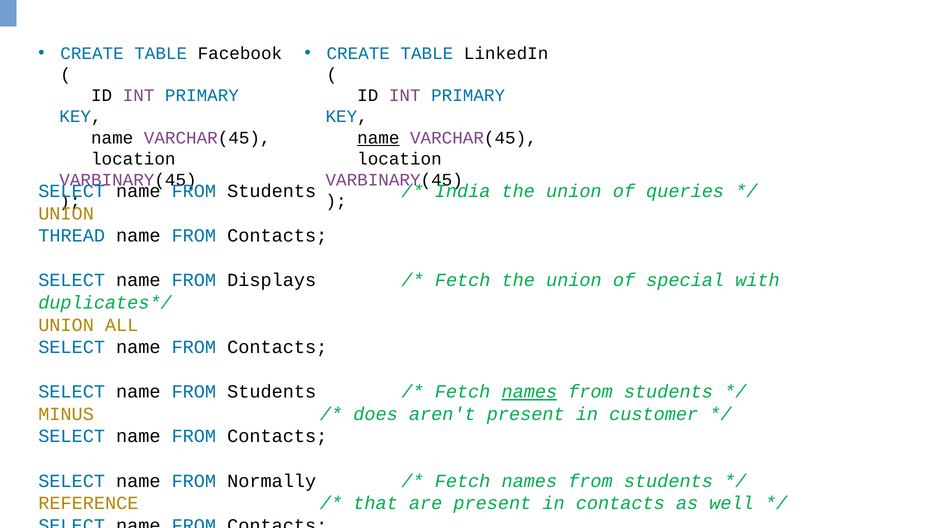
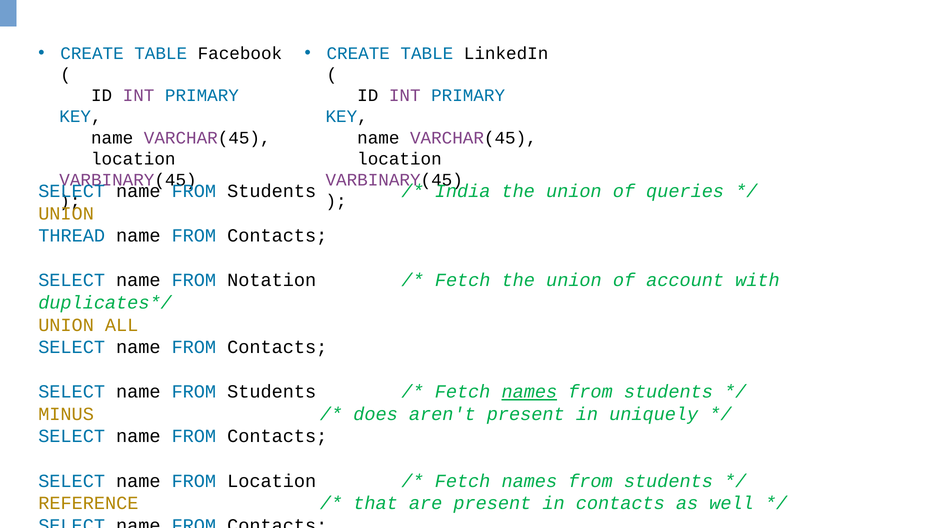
name at (378, 138) underline: present -> none
Displays: Displays -> Notation
special: special -> account
customer: customer -> uniquely
FROM Normally: Normally -> Location
